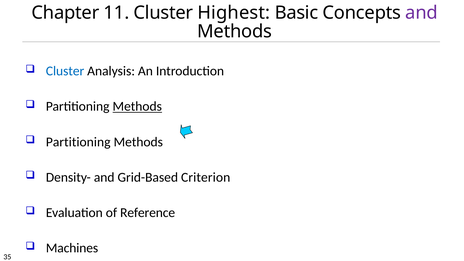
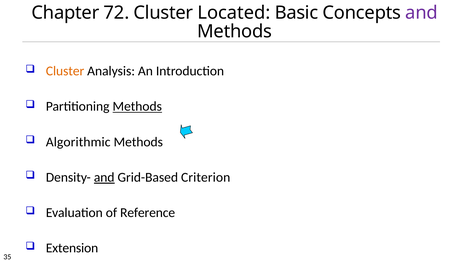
11: 11 -> 72
Highest: Highest -> Located
Cluster at (65, 71) colour: blue -> orange
Partitioning at (78, 142): Partitioning -> Algorithmic
and at (104, 177) underline: none -> present
Machines: Machines -> Extension
